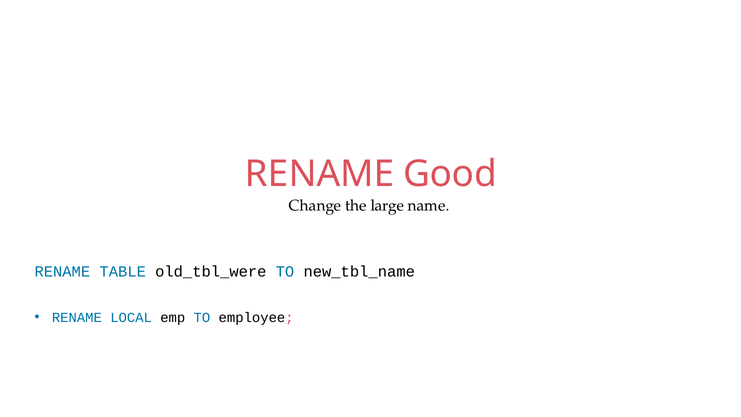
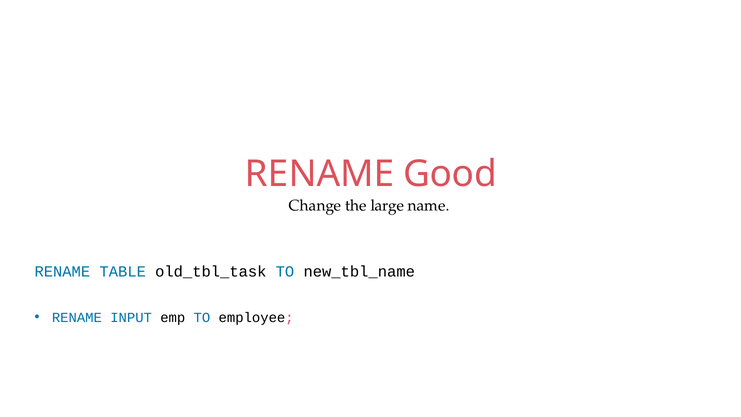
old_tbl_were: old_tbl_were -> old_tbl_task
LOCAL: LOCAL -> INPUT
